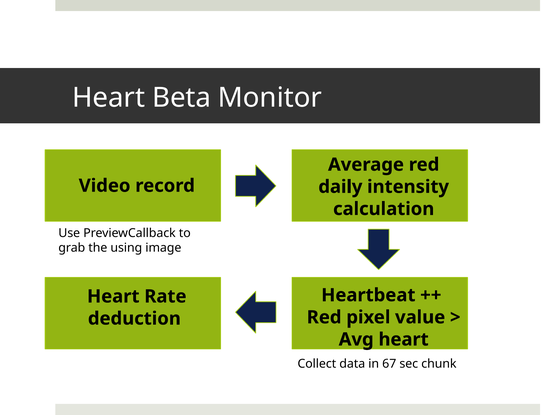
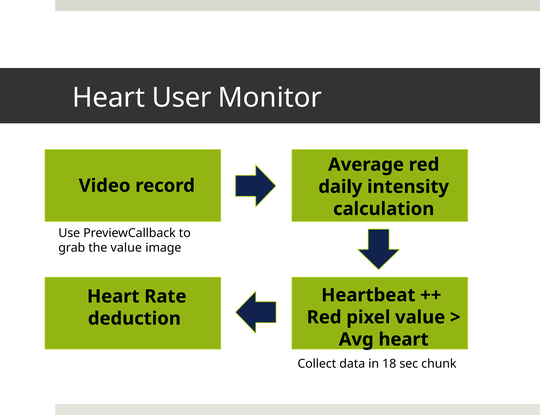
Beta: Beta -> User
the using: using -> value
67: 67 -> 18
